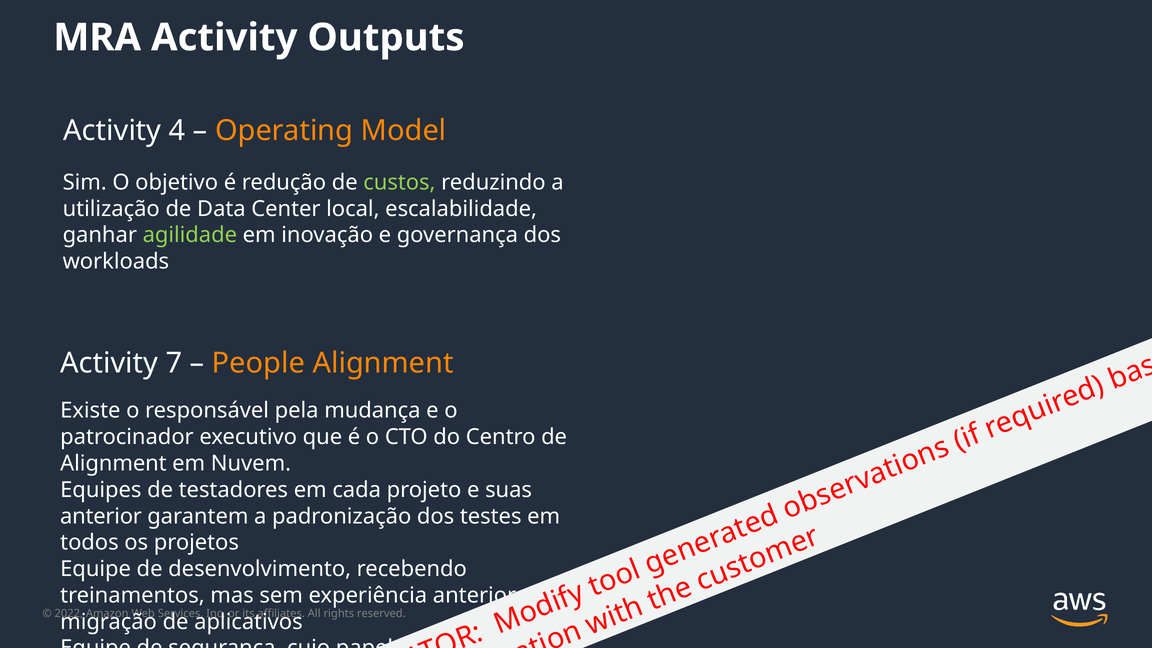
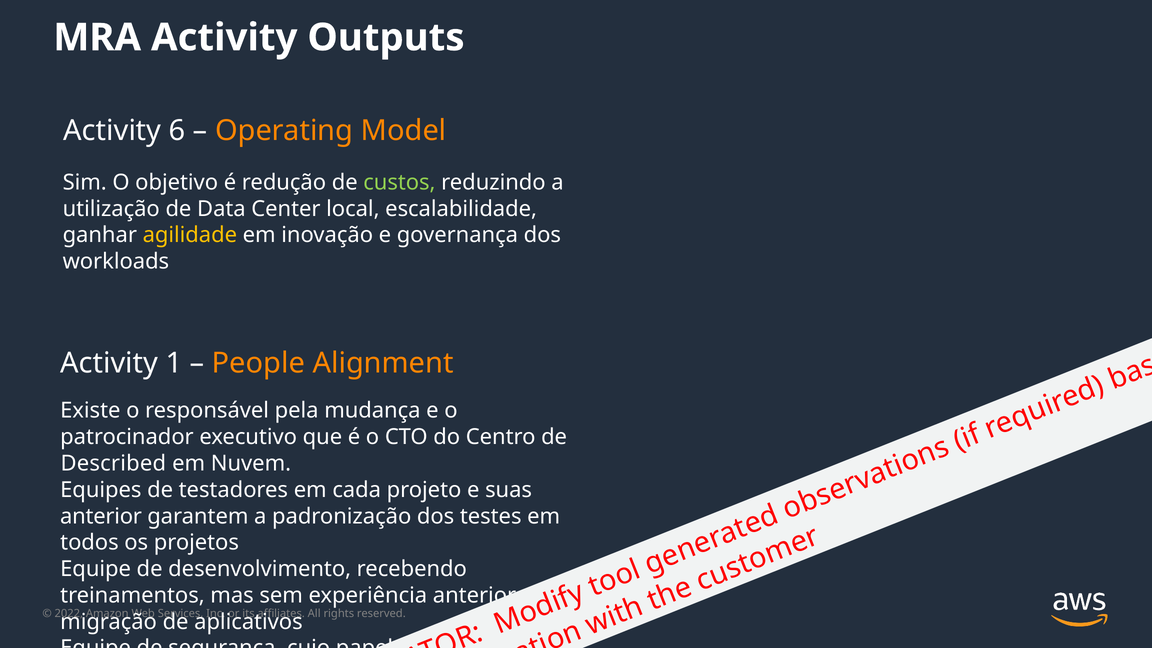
4: 4 -> 6
agilidade colour: light green -> yellow
7: 7 -> 1
Alignment at (113, 463): Alignment -> Described
